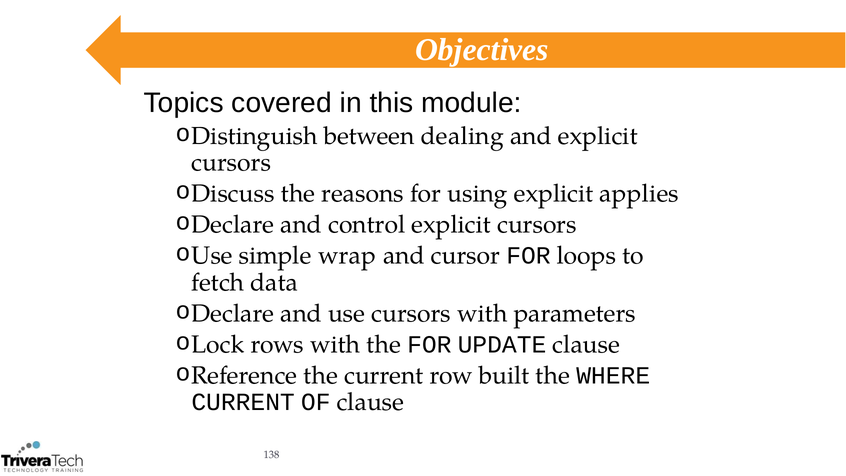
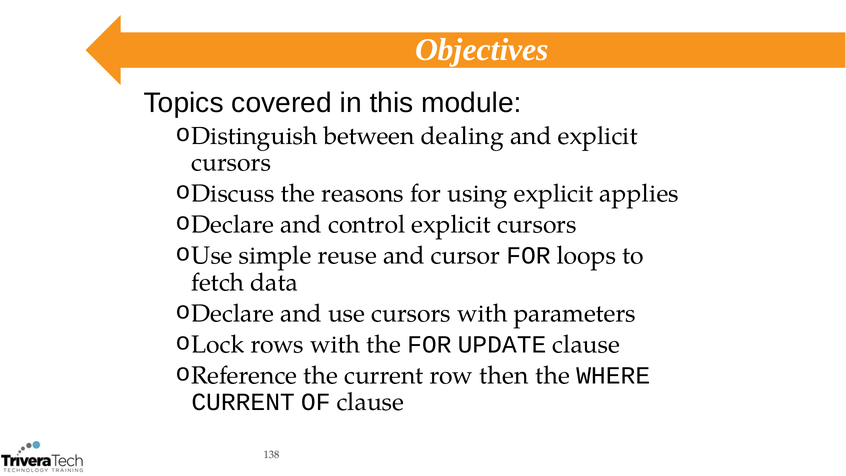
wrap: wrap -> reuse
built: built -> then
